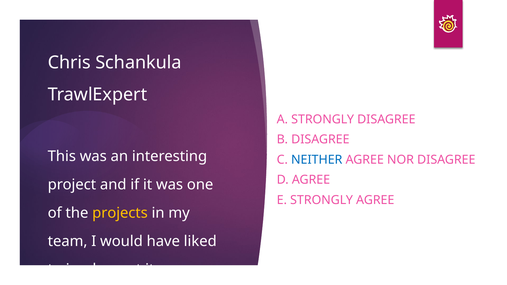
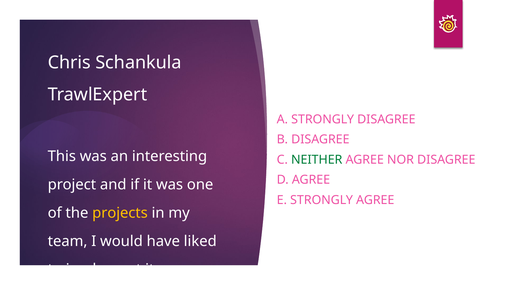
NEITHER colour: blue -> green
